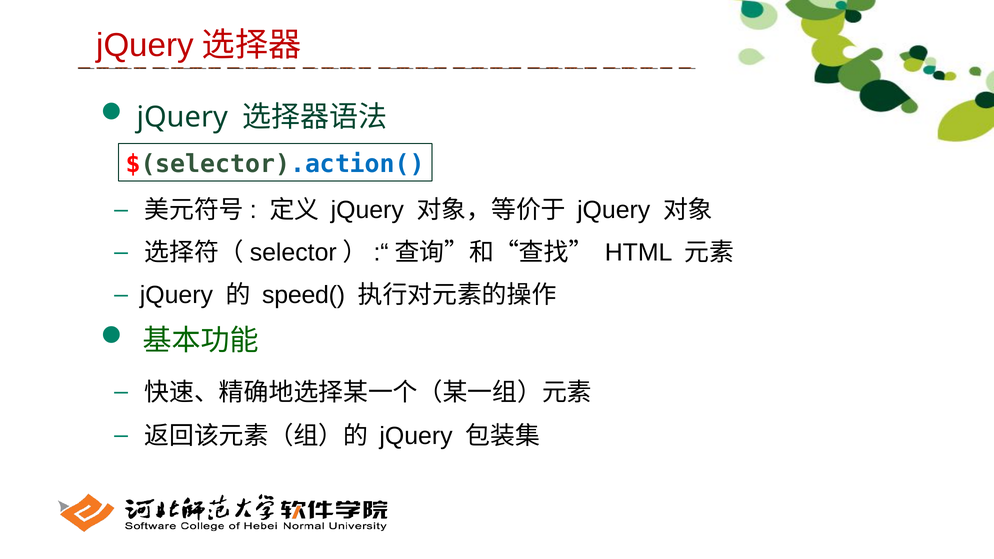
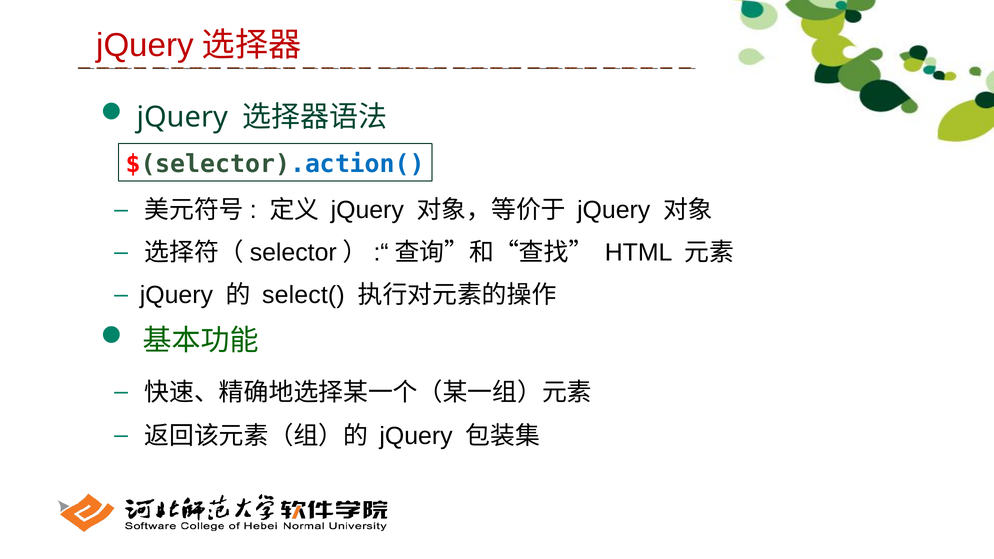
speed(: speed( -> select(
